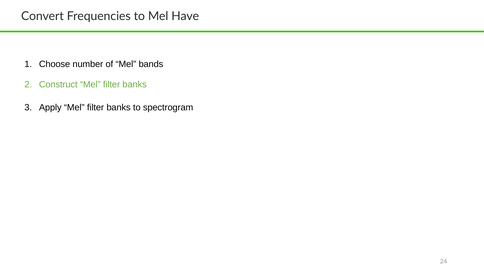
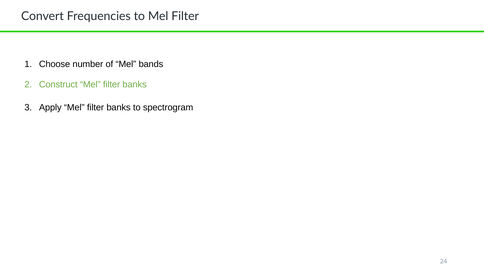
to Mel Have: Have -> Filter
